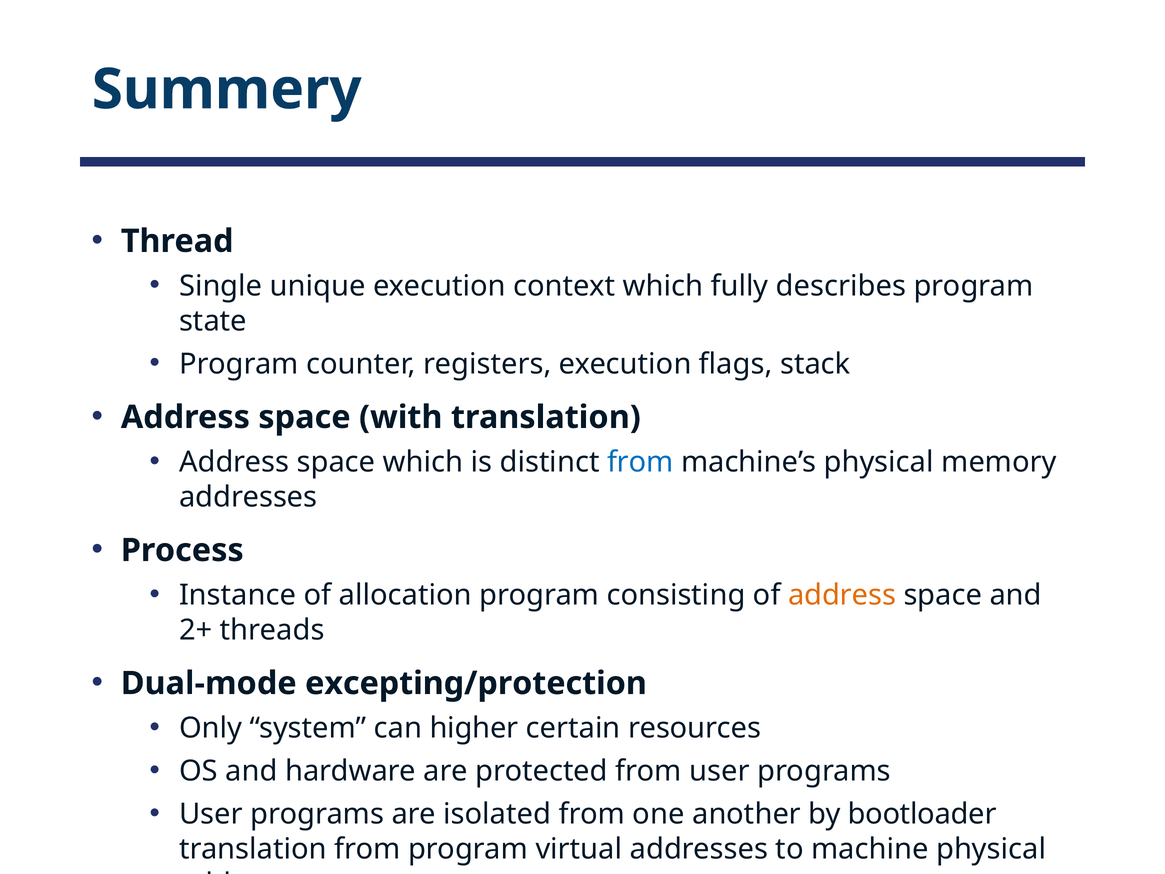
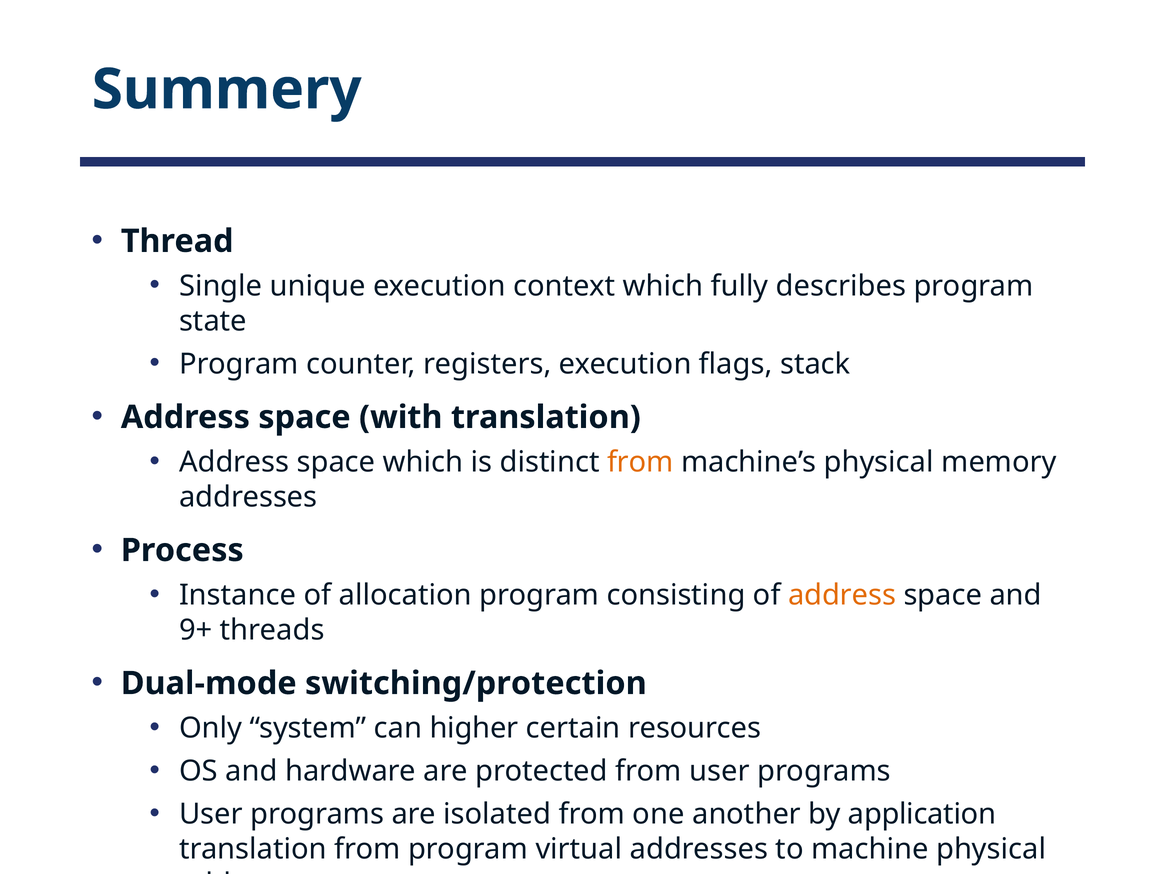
from at (640, 462) colour: blue -> orange
2+: 2+ -> 9+
excepting/protection: excepting/protection -> switching/protection
bootloader: bootloader -> application
